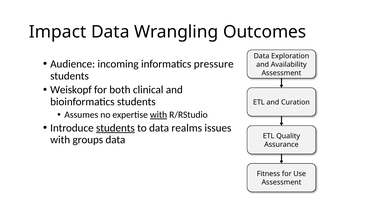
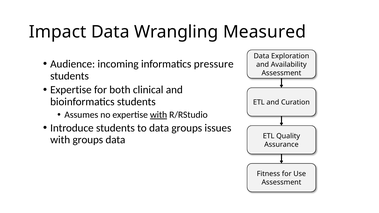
Outcomes: Outcomes -> Measured
Weiskopf at (71, 90): Weiskopf -> Expertise
students at (115, 128) underline: present -> none
data realms: realms -> groups
